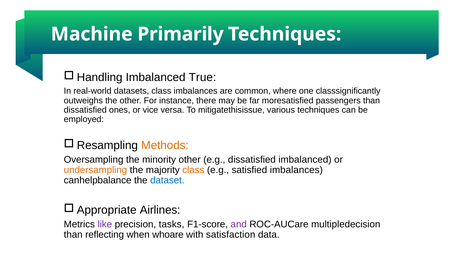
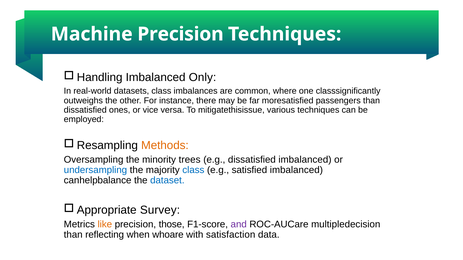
Machine Primarily: Primarily -> Precision
True: True -> Only
minority other: other -> trees
undersampling colour: orange -> blue
class at (193, 170) colour: orange -> blue
satisfied imbalances: imbalances -> imbalanced
Airlines: Airlines -> Survey
like colour: purple -> orange
tasks: tasks -> those
